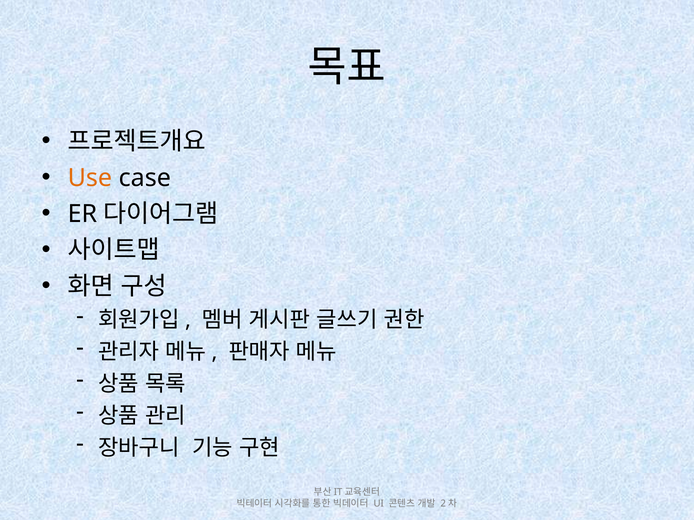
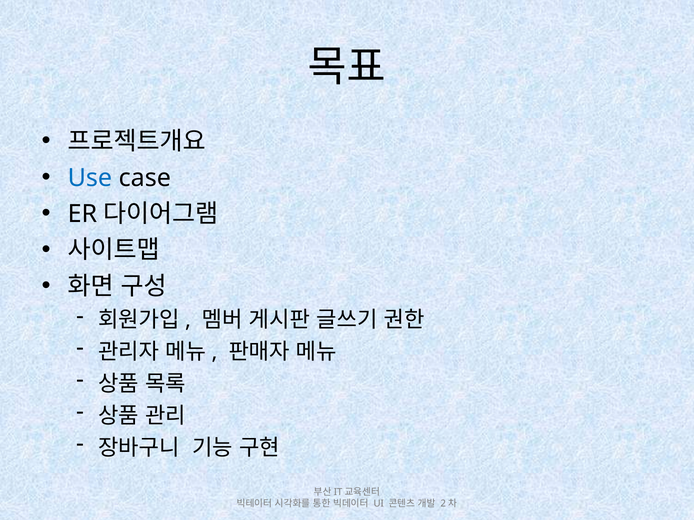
Use colour: orange -> blue
